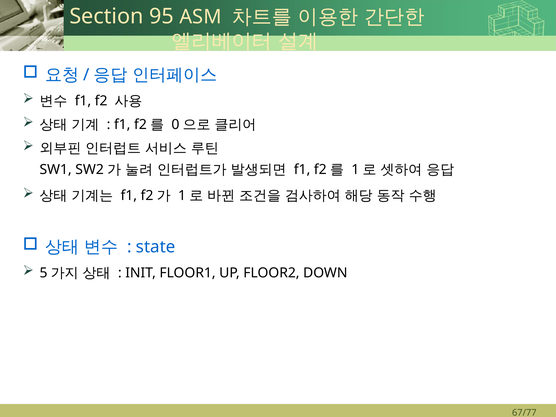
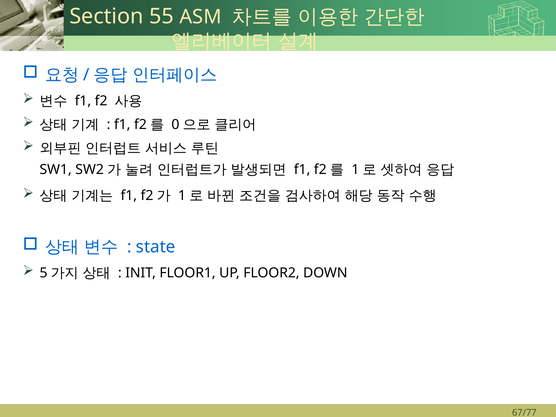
95: 95 -> 55
